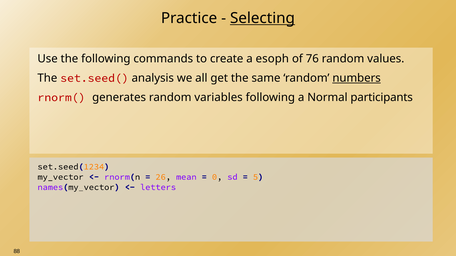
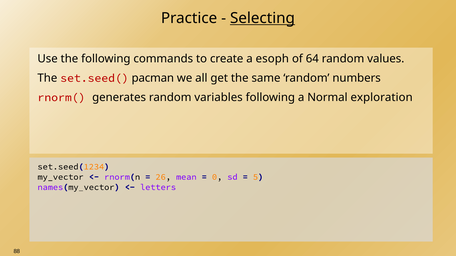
76: 76 -> 64
analysis: analysis -> pacman
numbers underline: present -> none
participants: participants -> exploration
